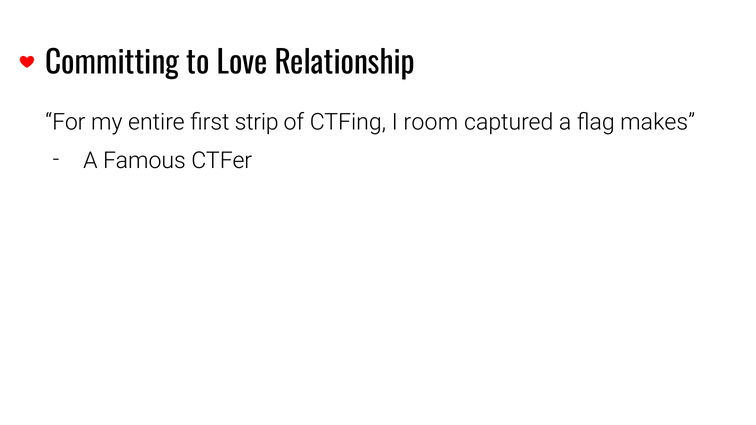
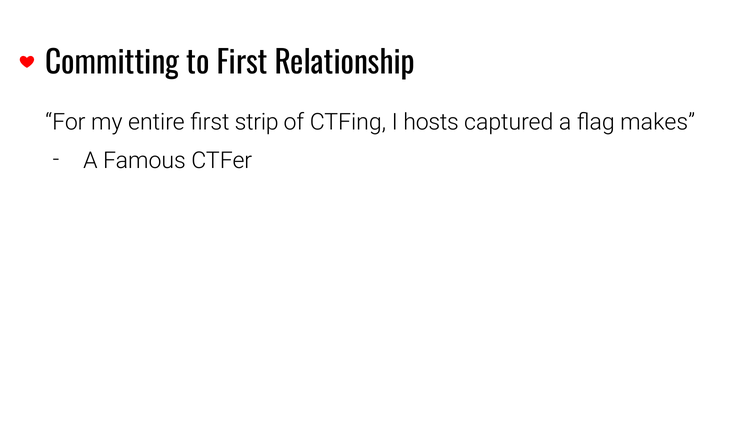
to Love: Love -> First
room: room -> hosts
